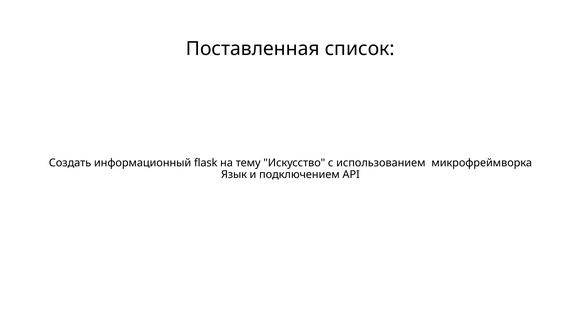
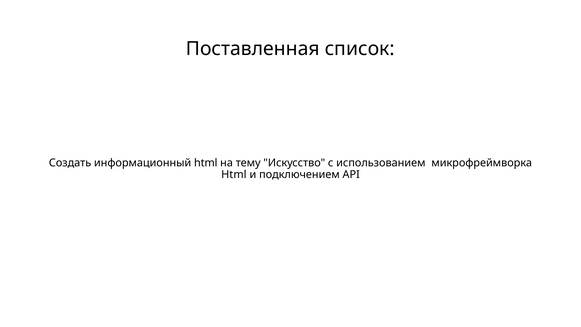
информационный flask: flask -> html
Язык at (234, 174): Язык -> Html
